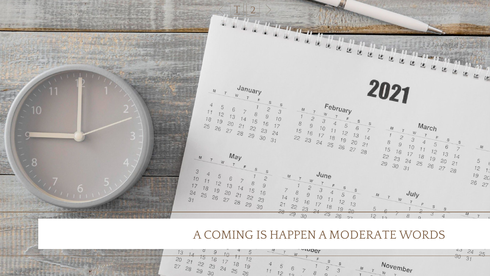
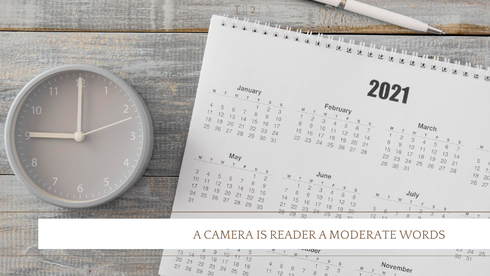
COMING: COMING -> CAMERA
HAPPEN: HAPPEN -> READER
